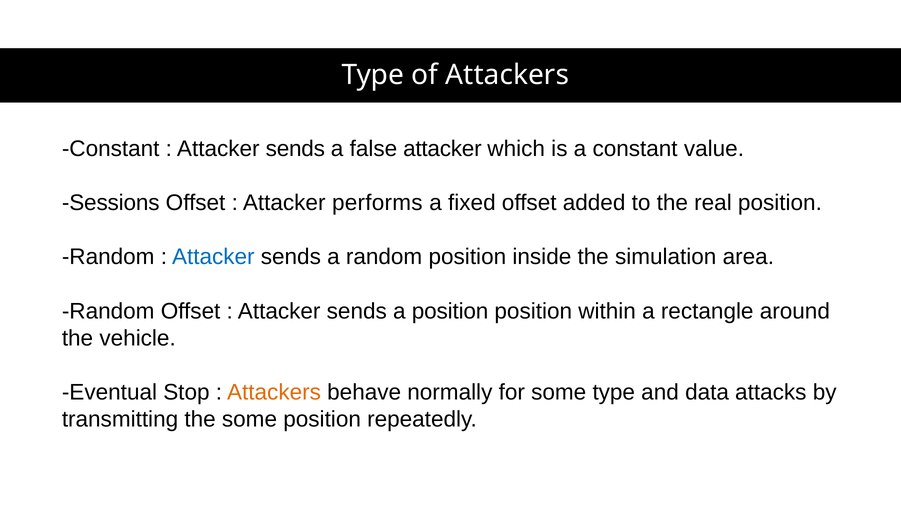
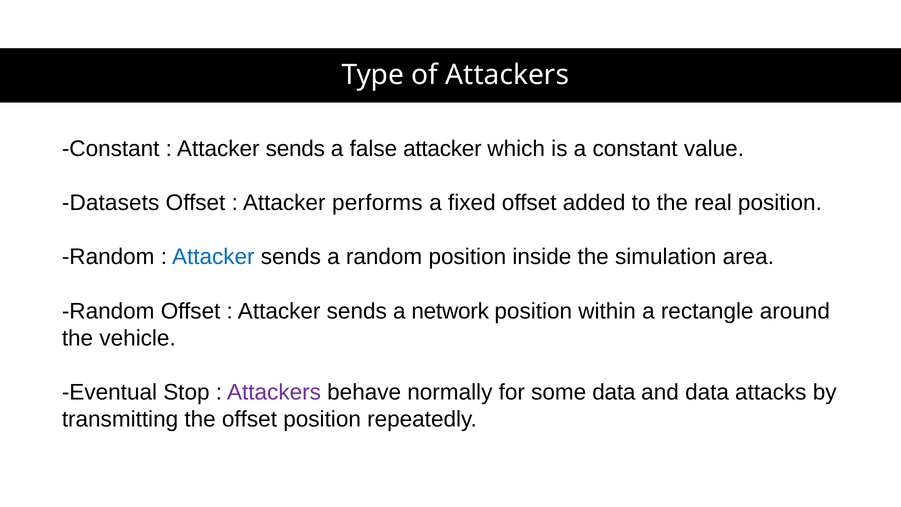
Sessions: Sessions -> Datasets
a position: position -> network
Attackers at (274, 392) colour: orange -> purple
some type: type -> data
the some: some -> offset
